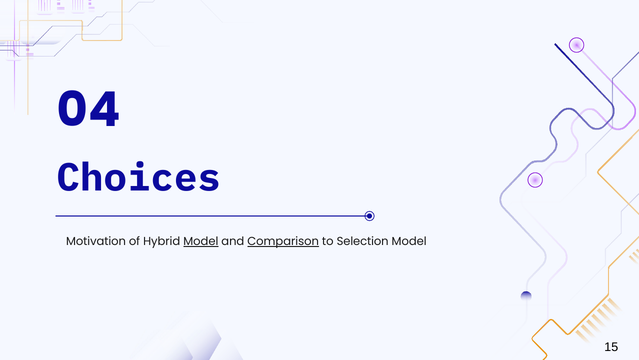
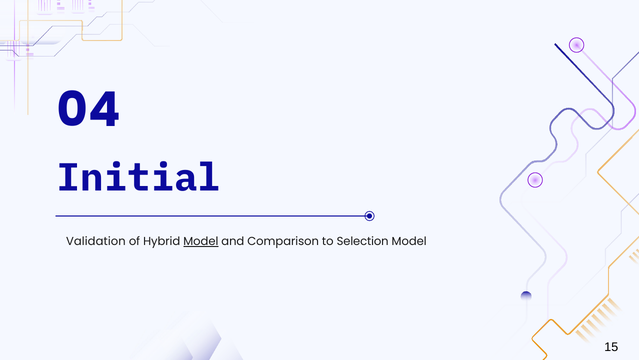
Choices: Choices -> Initial
Motivation: Motivation -> Validation
Comparison underline: present -> none
